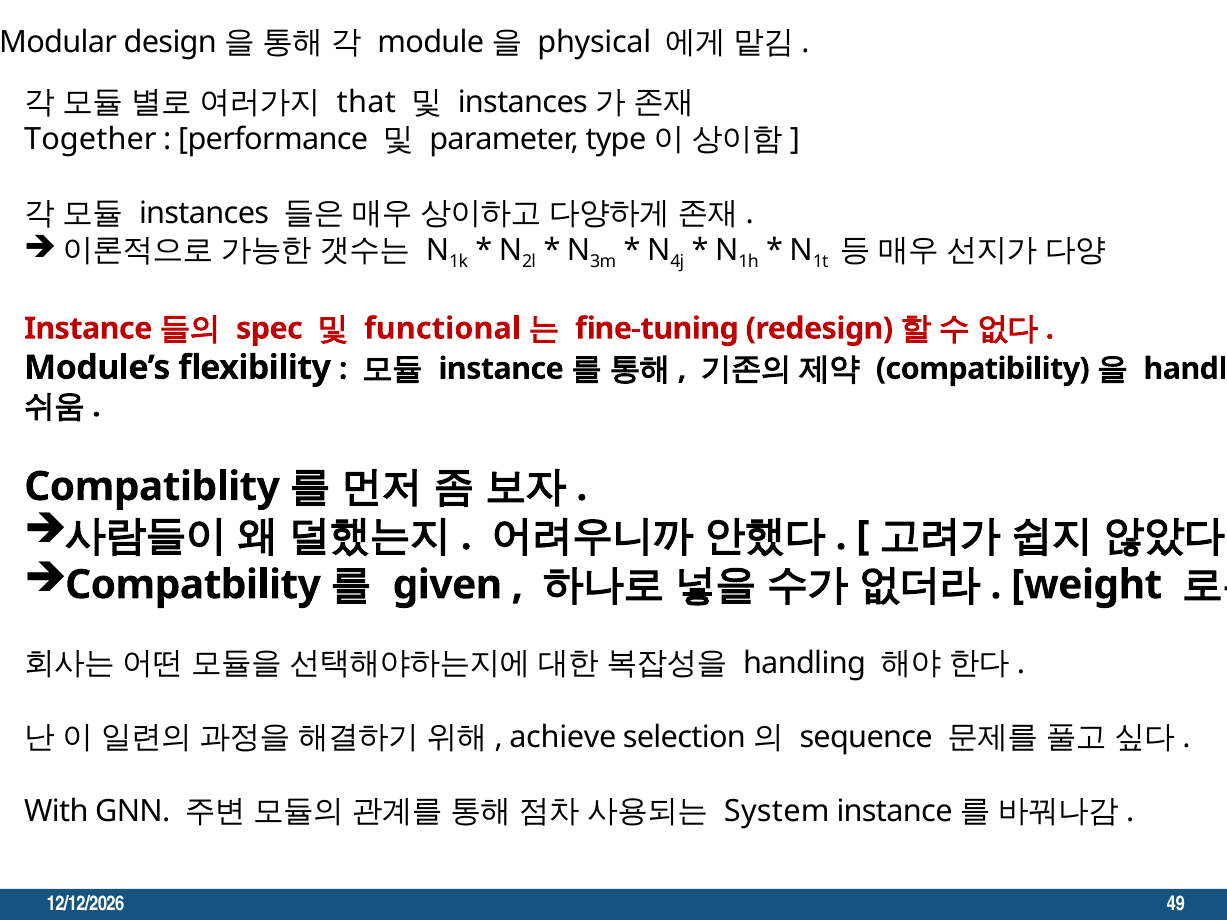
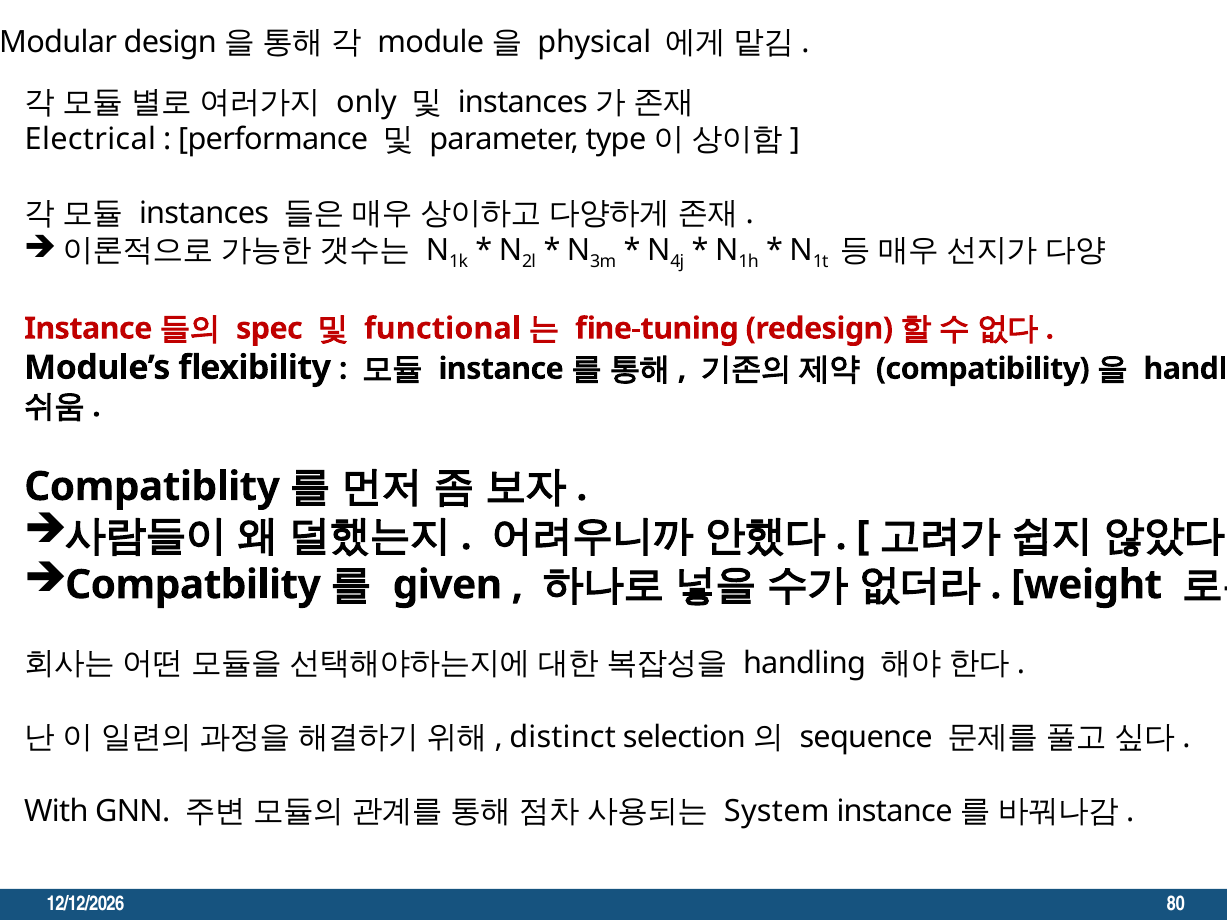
that: that -> only
Together: Together -> Electrical
achieve: achieve -> distinct
49: 49 -> 80
